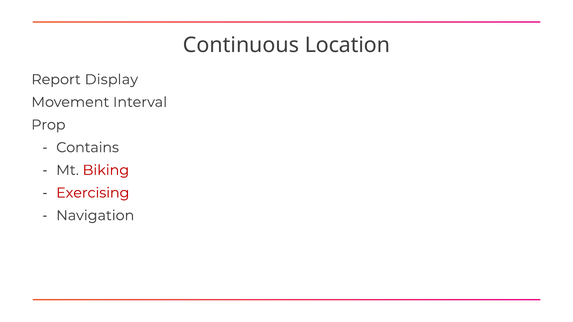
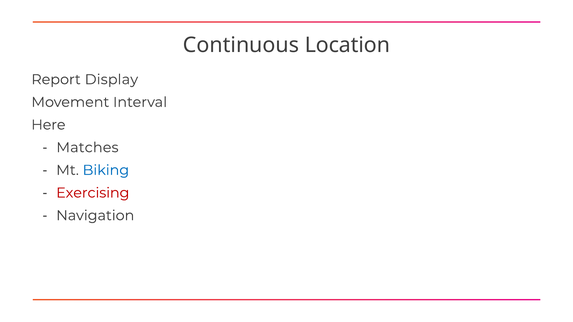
Prop: Prop -> Here
Contains: Contains -> Matches
Biking colour: red -> blue
